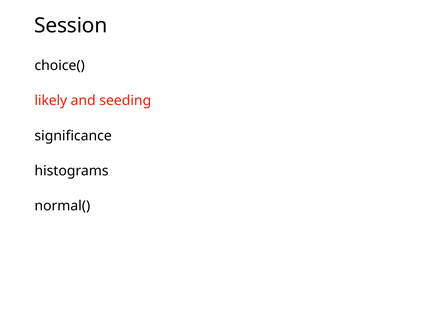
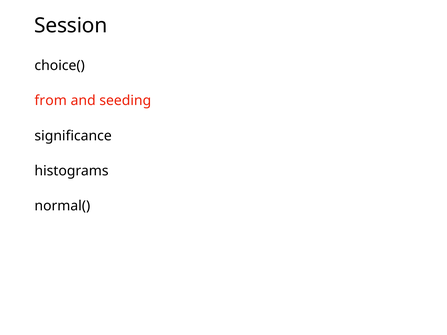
likely: likely -> from
